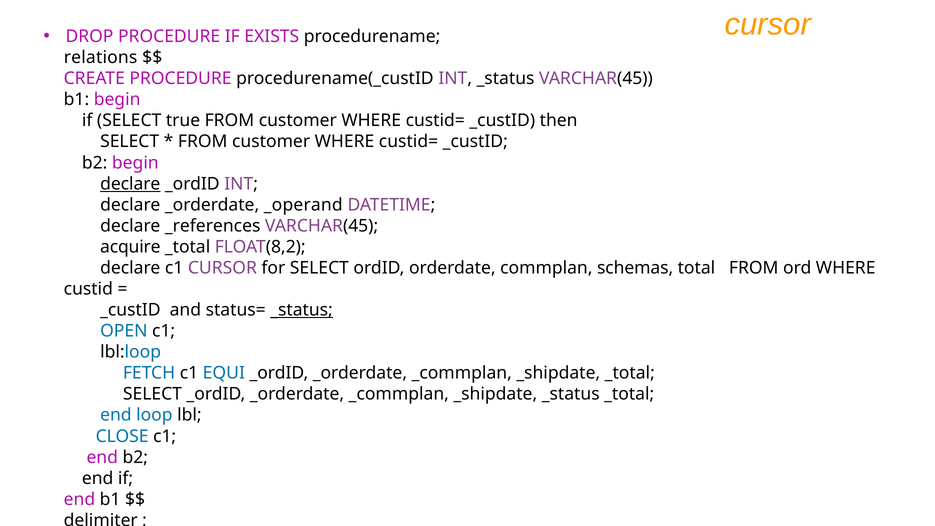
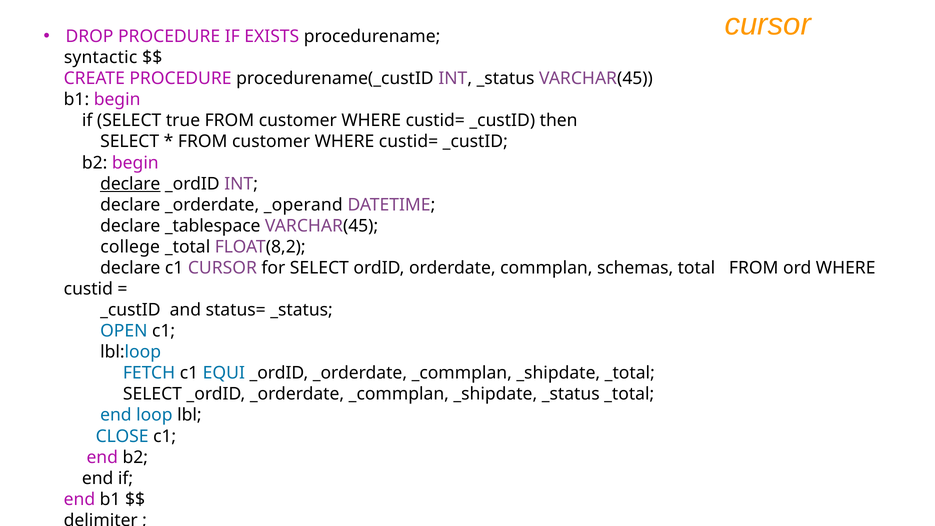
relations: relations -> syntactic
_references: _references -> _tablespace
acquire: acquire -> college
_status at (302, 310) underline: present -> none
